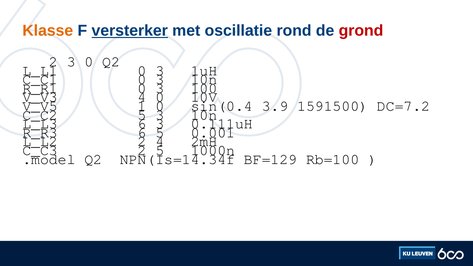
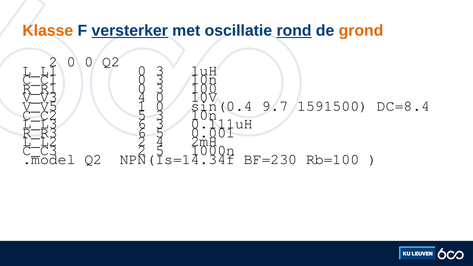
rond underline: none -> present
grond colour: red -> orange
3 at (71, 62): 3 -> 0
3.9: 3.9 -> 9.7
DC=7.2: DC=7.2 -> DC=8.4
BF=129: BF=129 -> BF=230
